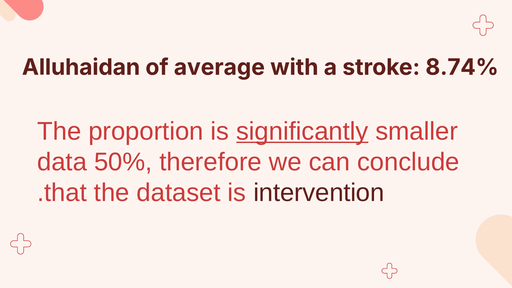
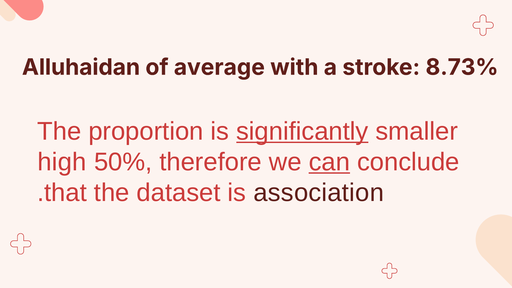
8.74%: 8.74% -> 8.73%
data: data -> high
can underline: none -> present
intervention: intervention -> association
